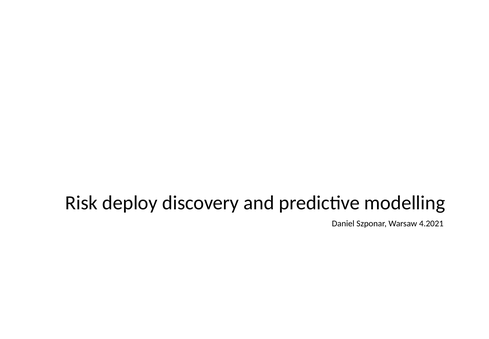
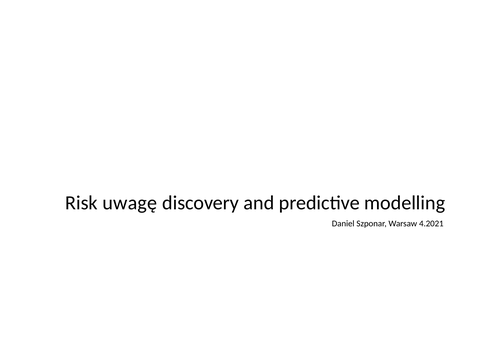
deploy: deploy -> uwagę
